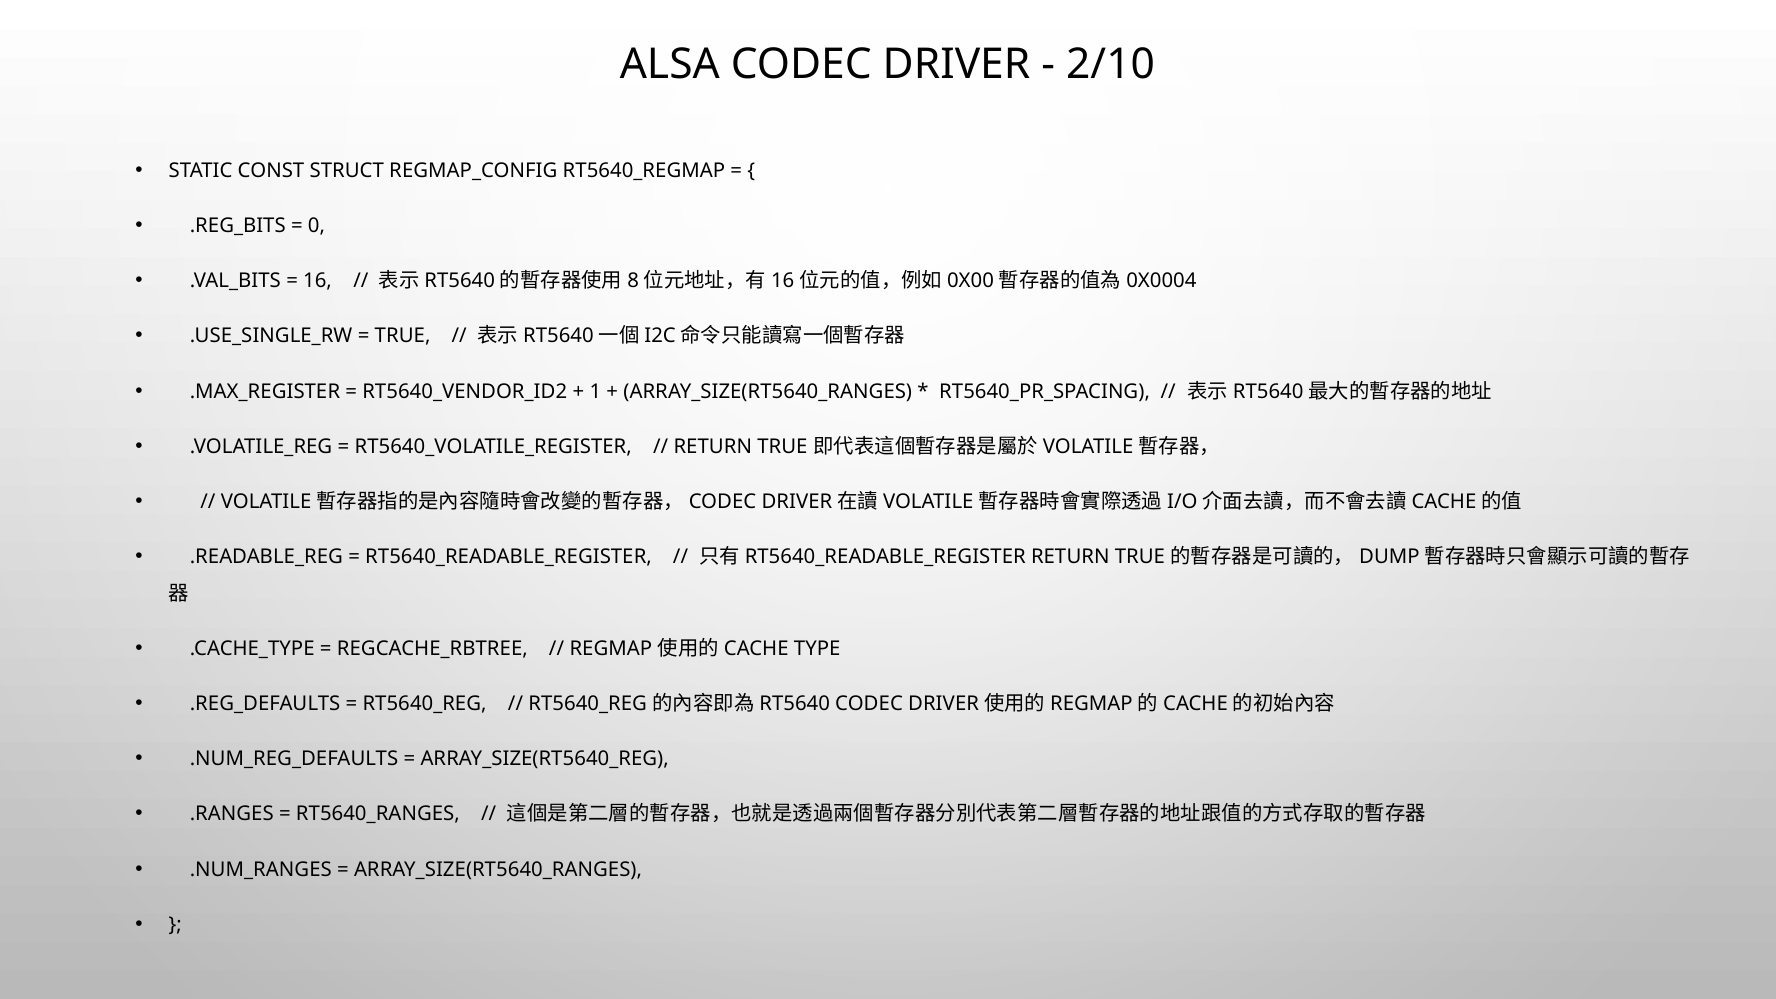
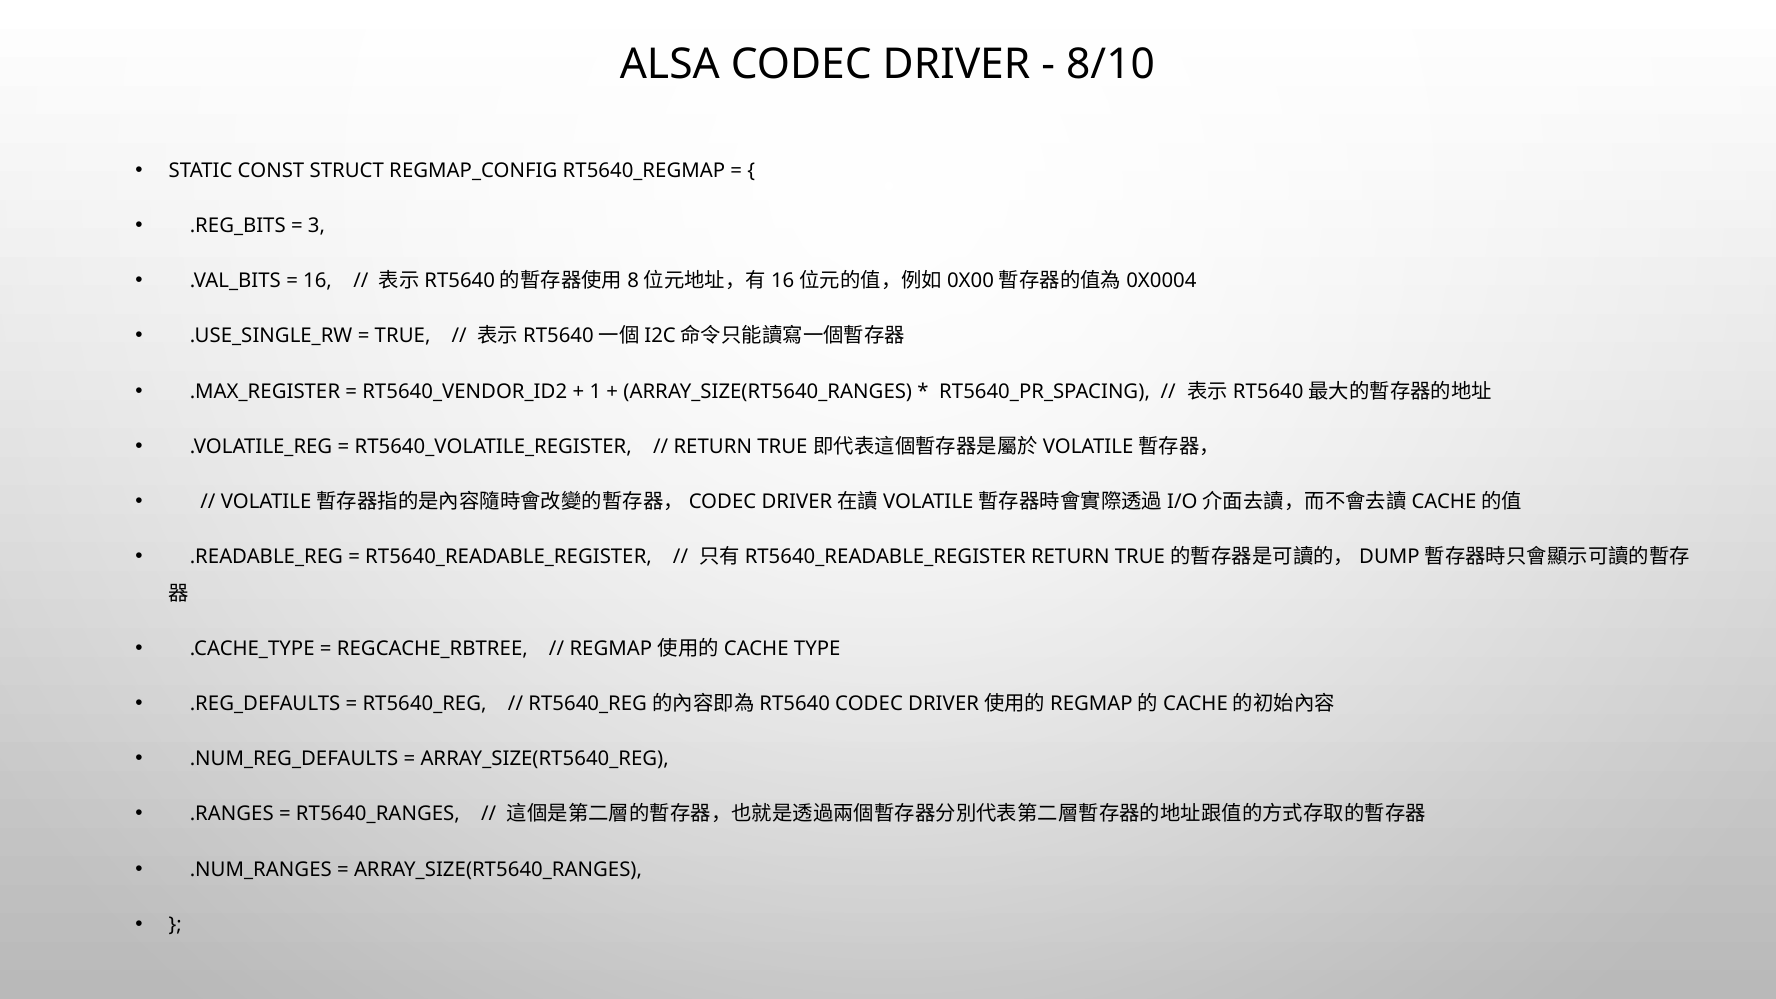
2/10: 2/10 -> 8/10
0: 0 -> 3
